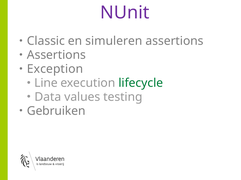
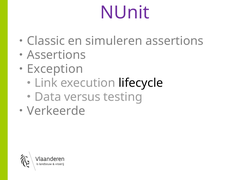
Line: Line -> Link
lifecycle colour: green -> black
values: values -> versus
Gebruiken: Gebruiken -> Verkeerde
